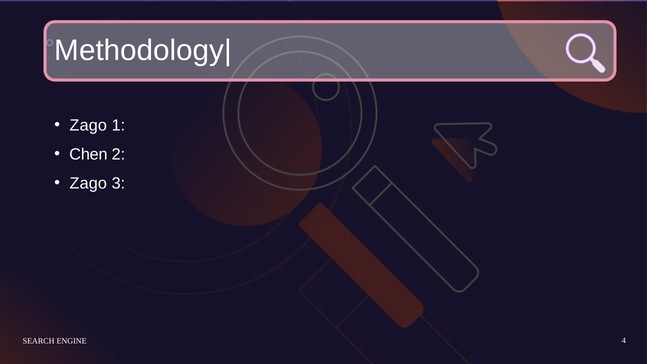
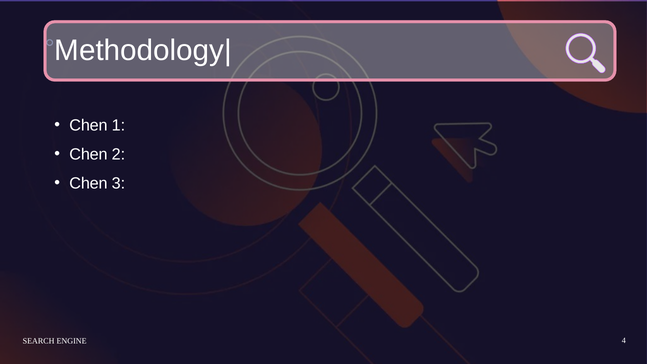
Zago at (88, 125): Zago -> Chen
Zago at (88, 183): Zago -> Chen
